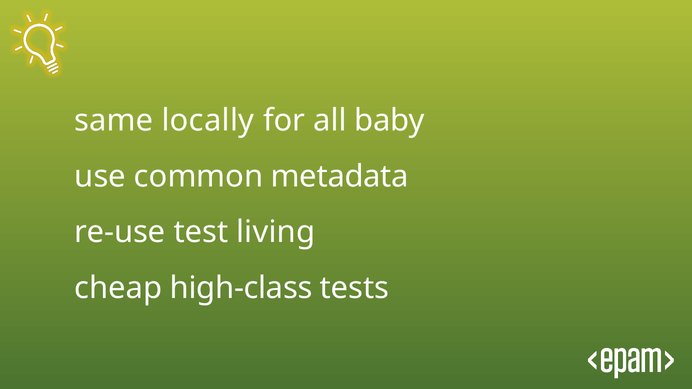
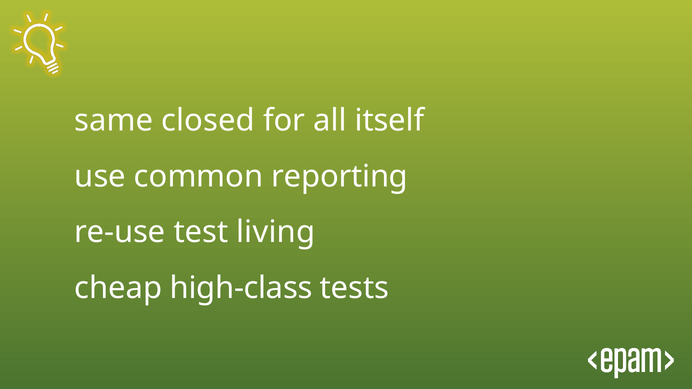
locally: locally -> closed
baby: baby -> itself
metadata: metadata -> reporting
